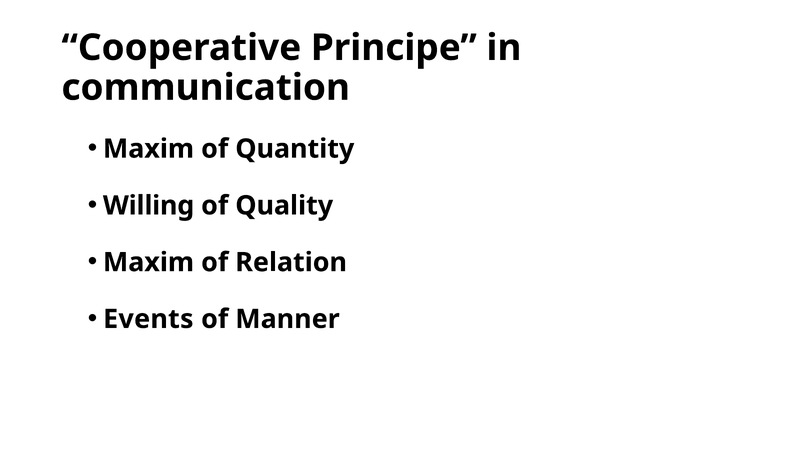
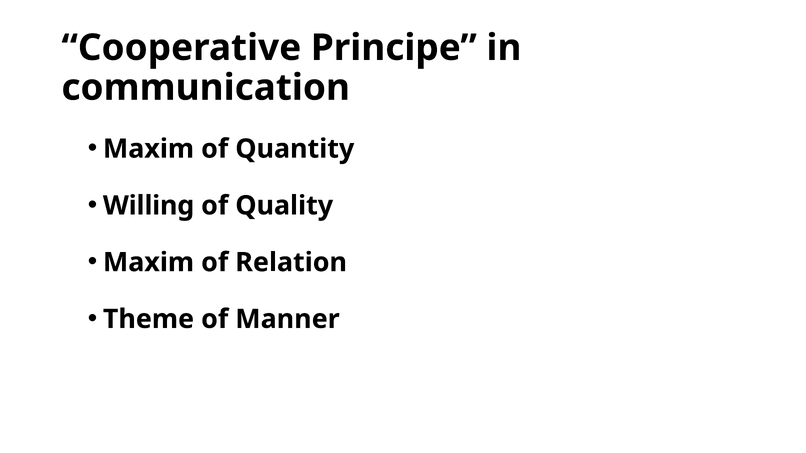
Events: Events -> Theme
